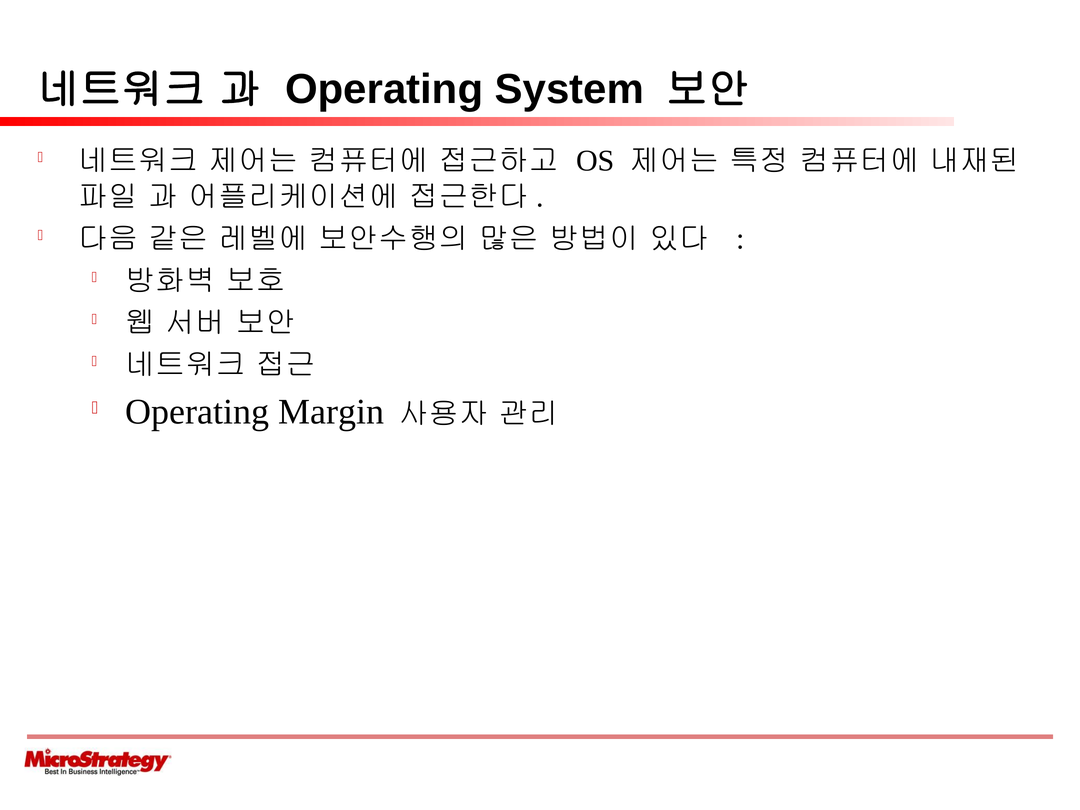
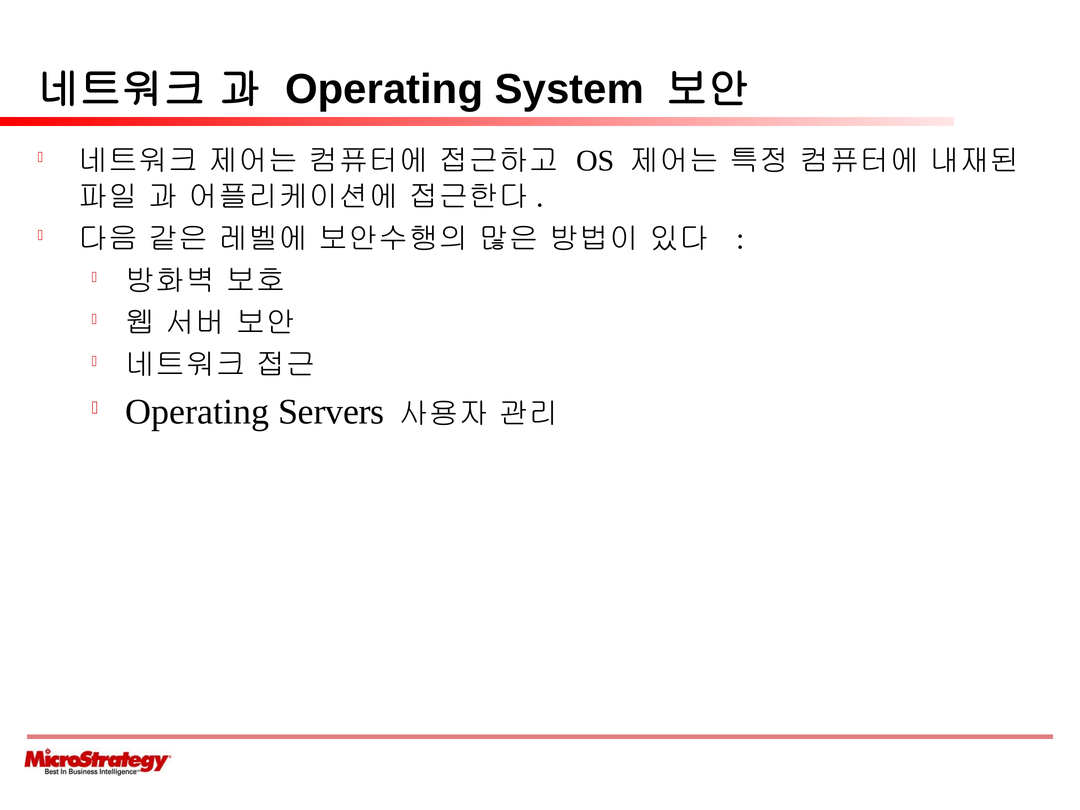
Margin: Margin -> Servers
